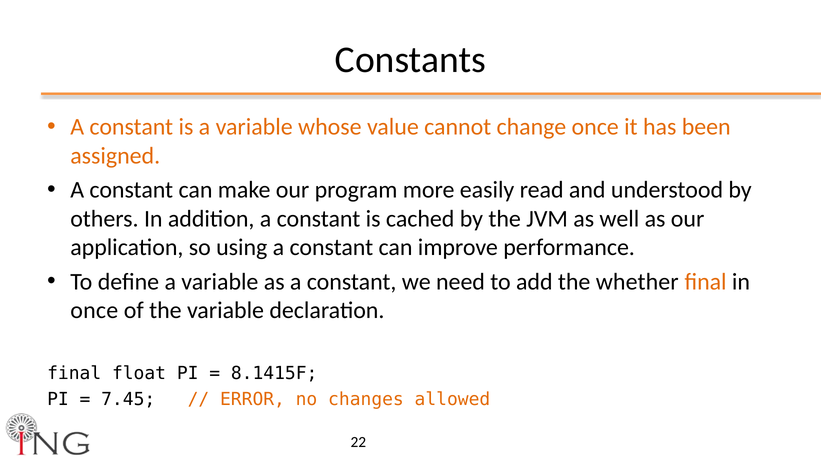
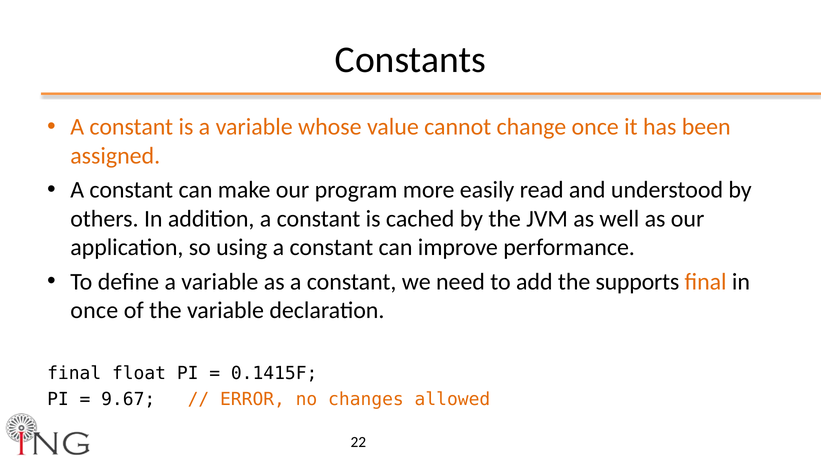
whether: whether -> supports
8.1415F: 8.1415F -> 0.1415F
7.45: 7.45 -> 9.67
